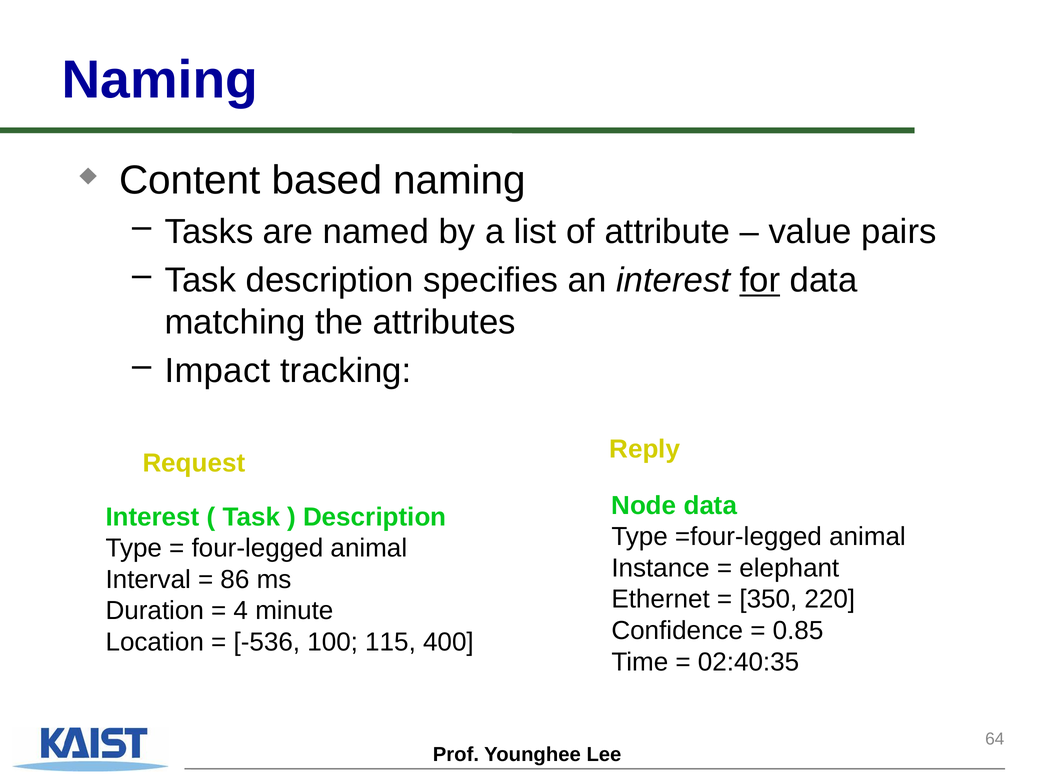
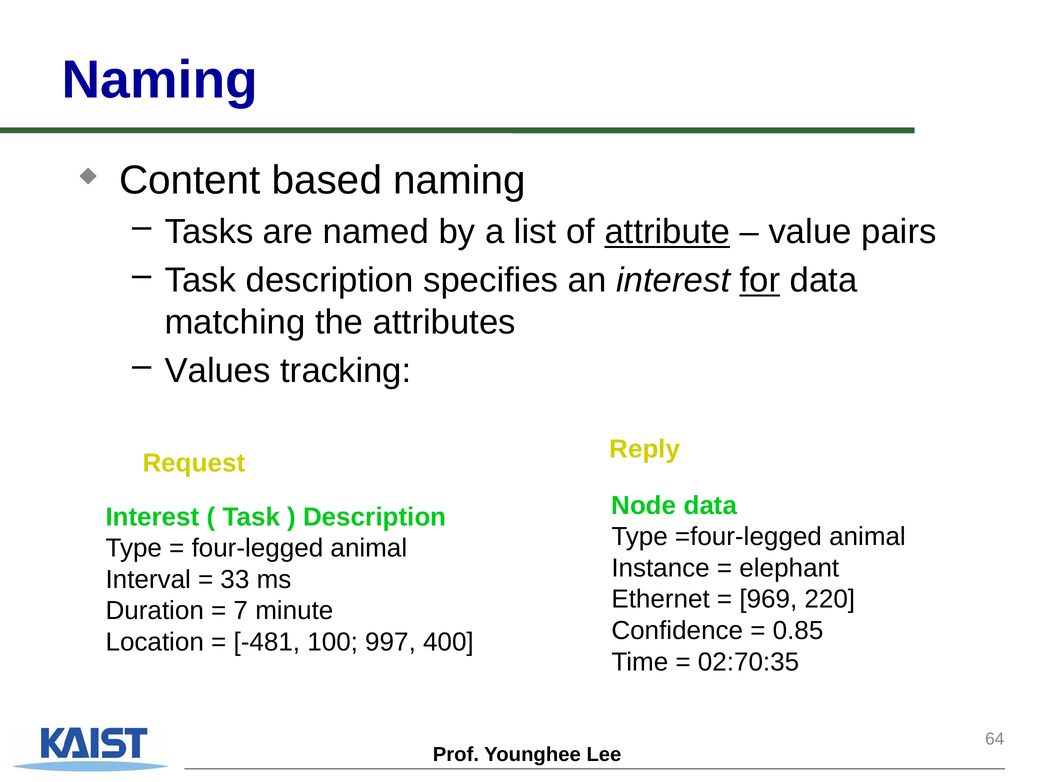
attribute underline: none -> present
Impact: Impact -> Values
86: 86 -> 33
350: 350 -> 969
4: 4 -> 7
-536: -536 -> -481
115: 115 -> 997
02:40:35: 02:40:35 -> 02:70:35
